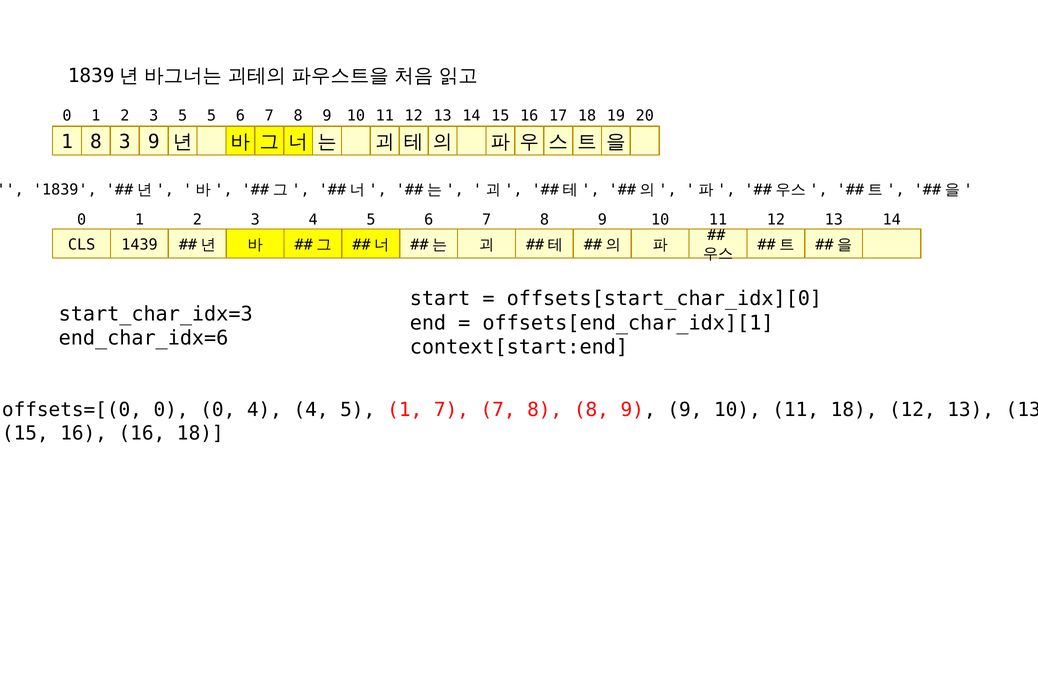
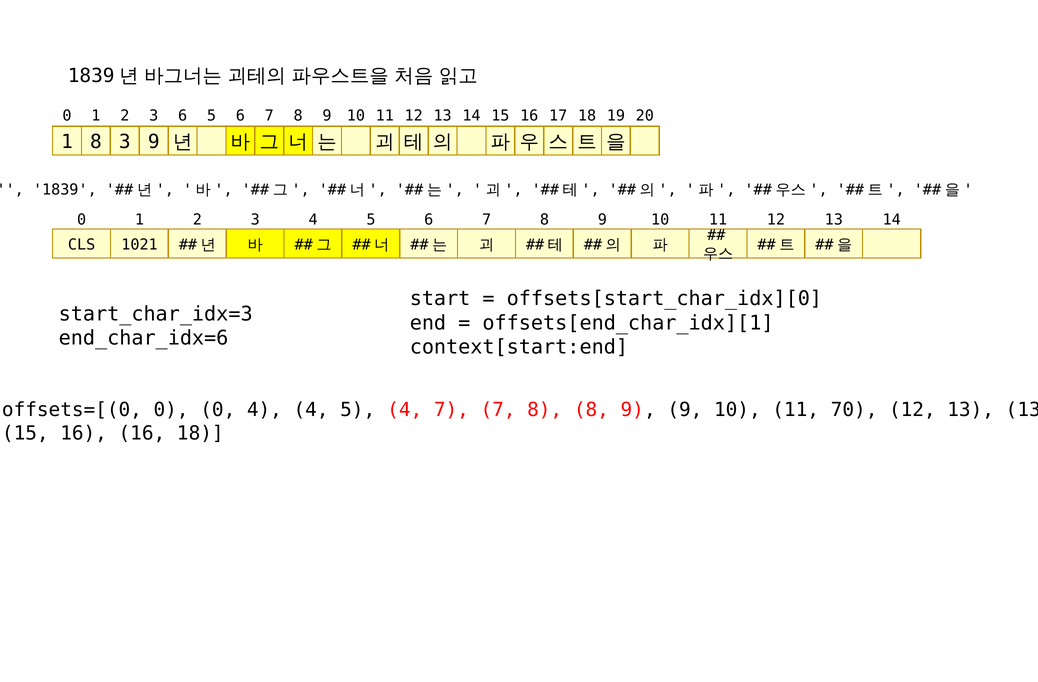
3 5: 5 -> 6
1439: 1439 -> 1021
5 1: 1 -> 4
11 18: 18 -> 70
